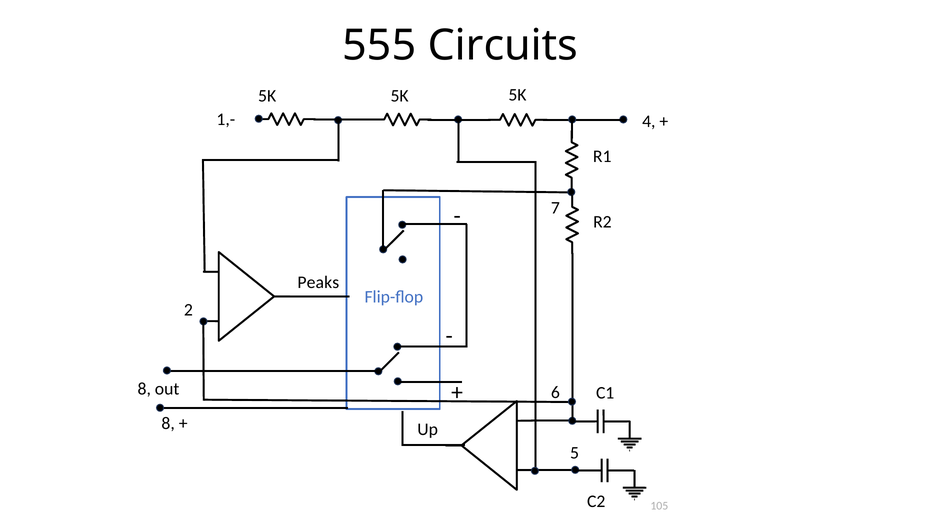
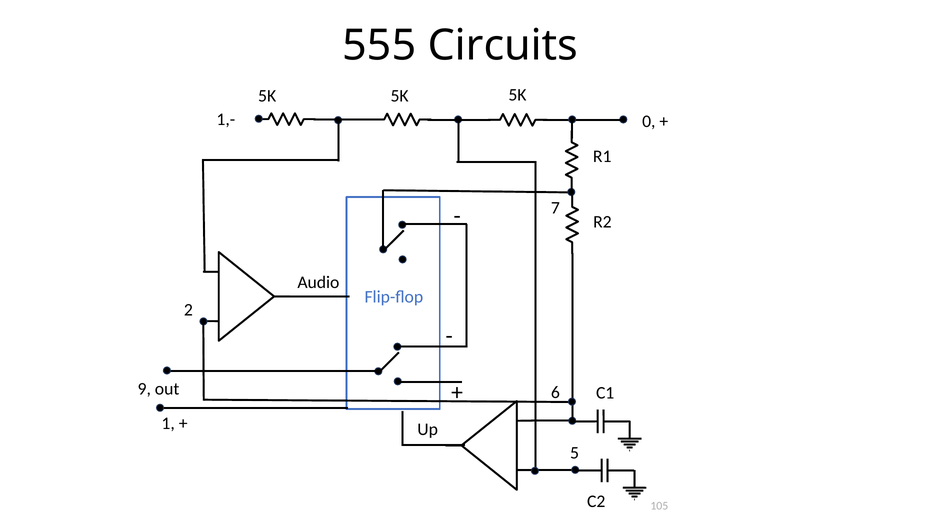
4: 4 -> 0
Peaks: Peaks -> Audio
8 at (144, 389): 8 -> 9
8 at (168, 424): 8 -> 1
